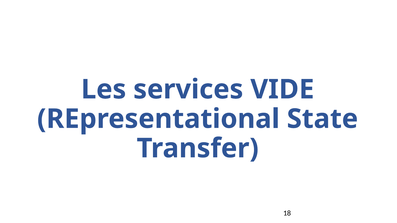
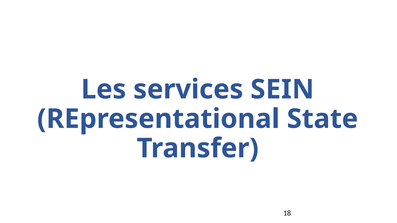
VIDE: VIDE -> SEIN
